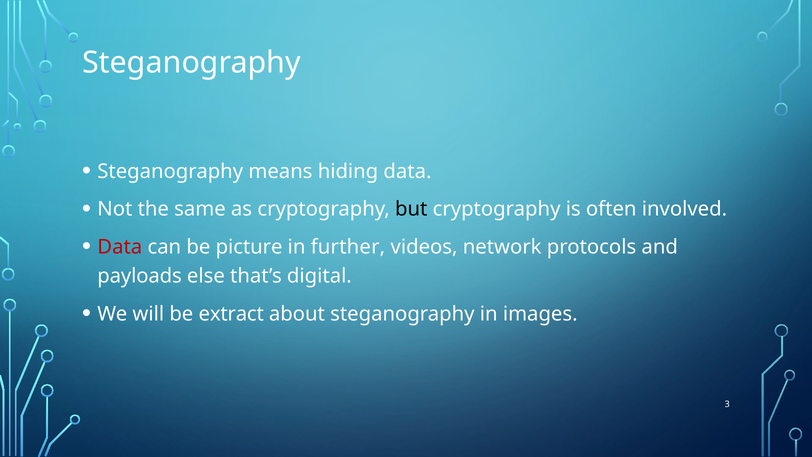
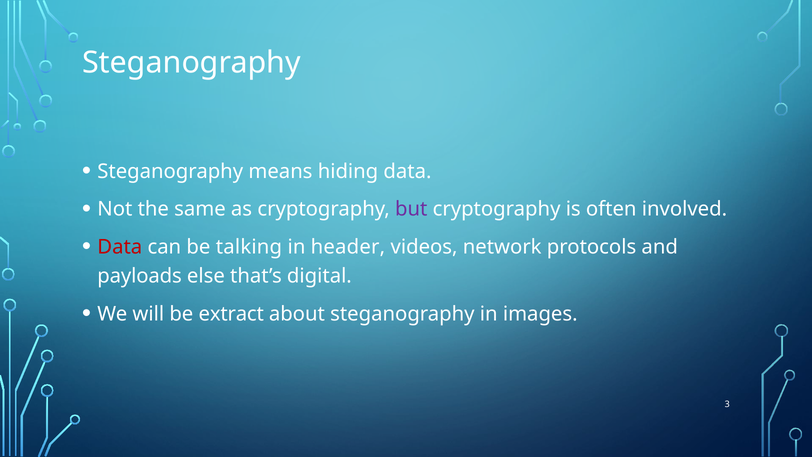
but colour: black -> purple
picture: picture -> talking
further: further -> header
